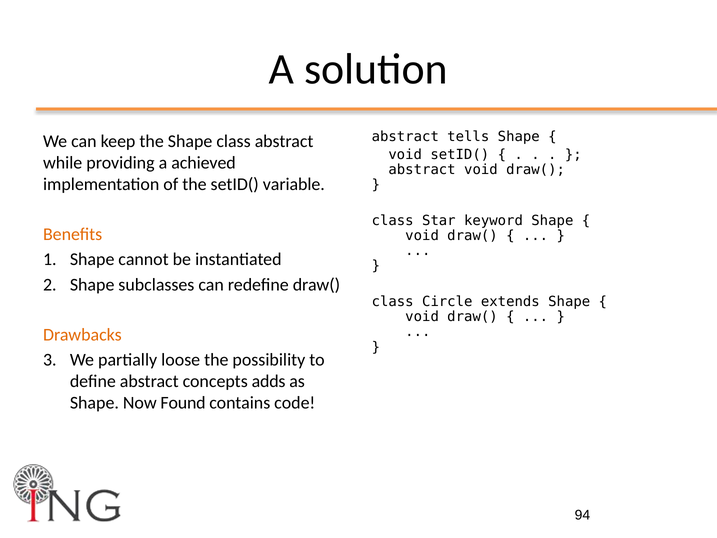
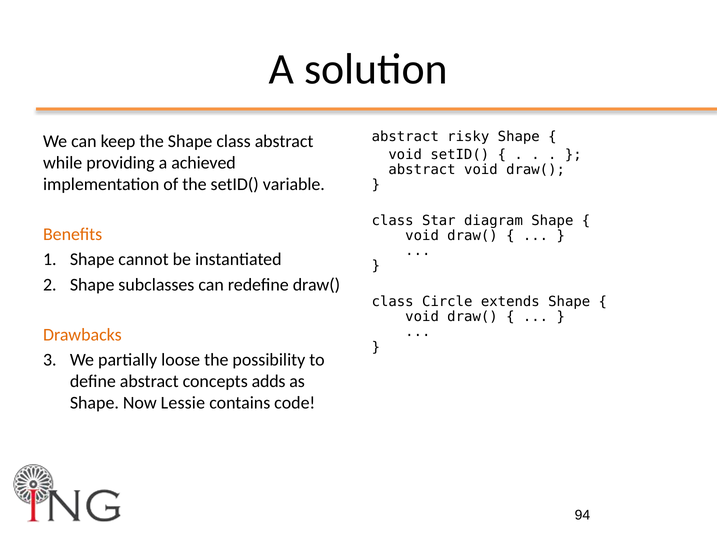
tells: tells -> risky
keyword: keyword -> diagram
Found: Found -> Lessie
